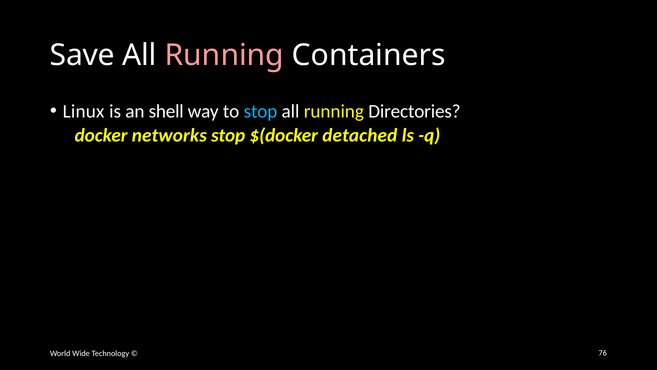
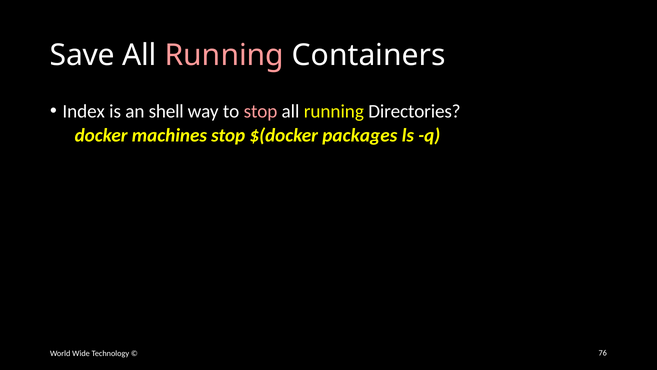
Linux: Linux -> Index
stop at (261, 111) colour: light blue -> pink
networks: networks -> machines
detached: detached -> packages
